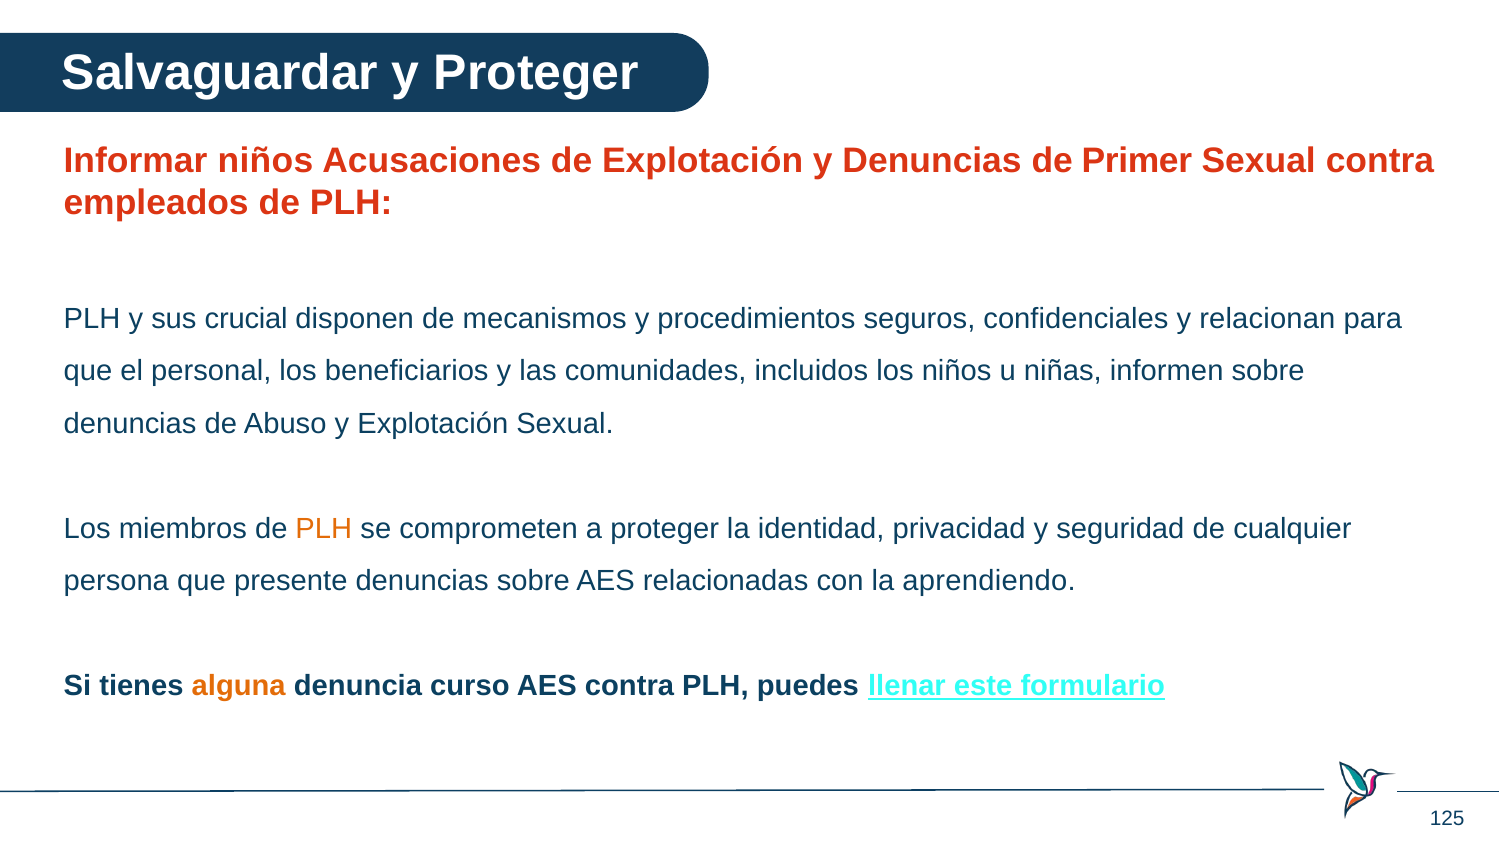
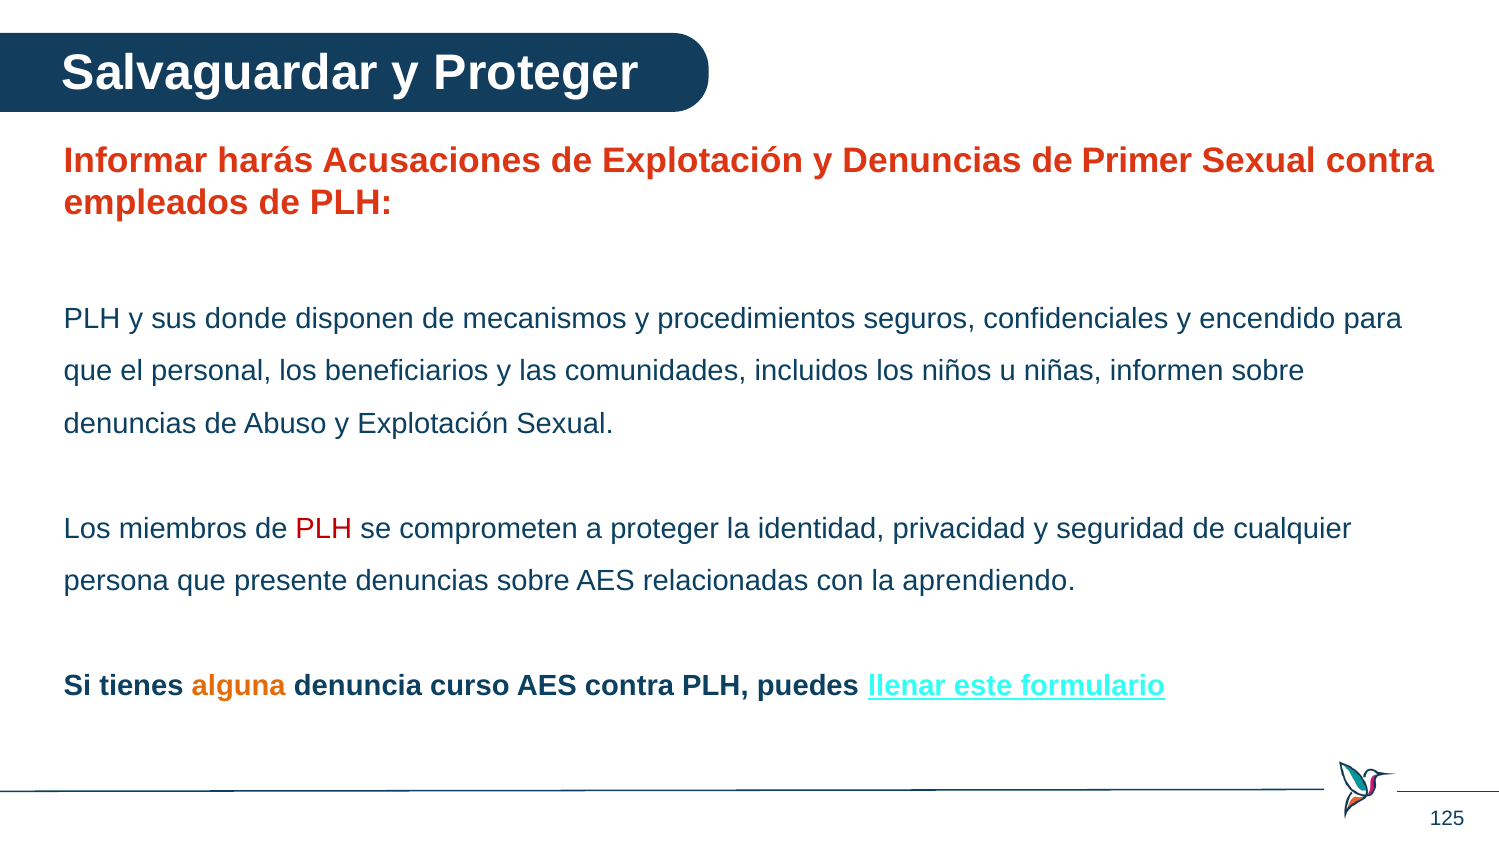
Informar niños: niños -> harás
crucial: crucial -> donde
relacionan: relacionan -> encendido
PLH at (324, 529) colour: orange -> red
